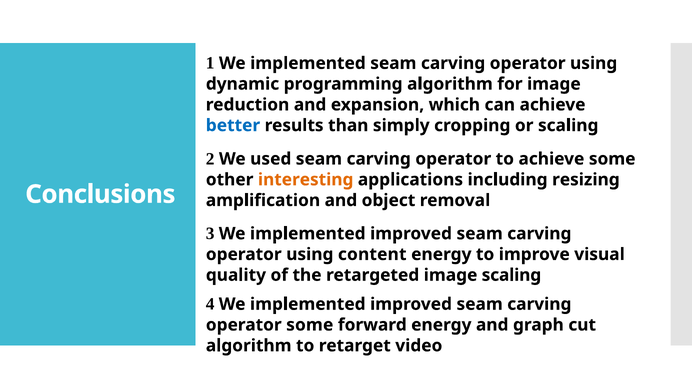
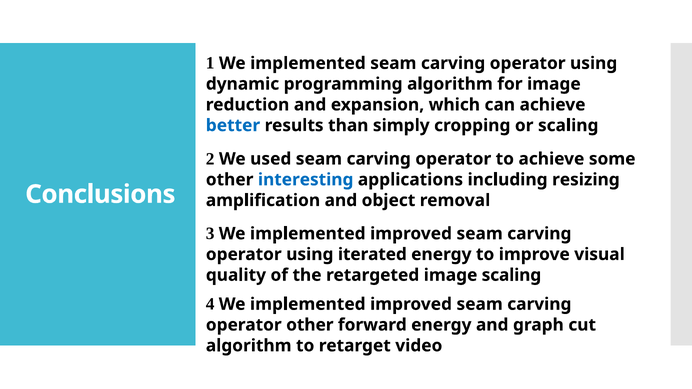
interesting colour: orange -> blue
content: content -> iterated
operator some: some -> other
